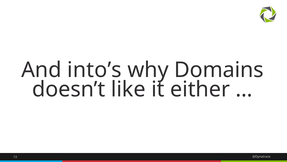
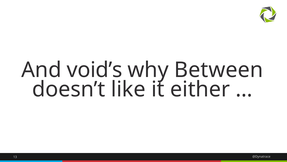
into’s: into’s -> void’s
Domains: Domains -> Between
